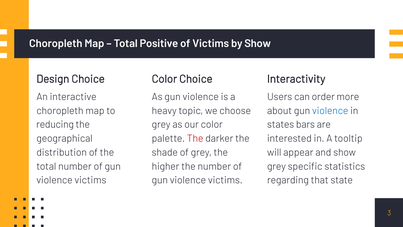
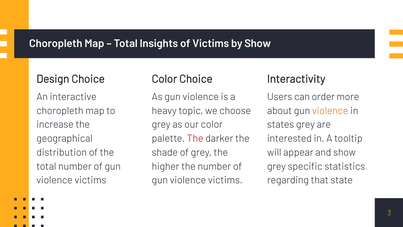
Positive: Positive -> Insights
violence at (330, 111) colour: blue -> orange
reducing: reducing -> increase
states bars: bars -> grey
